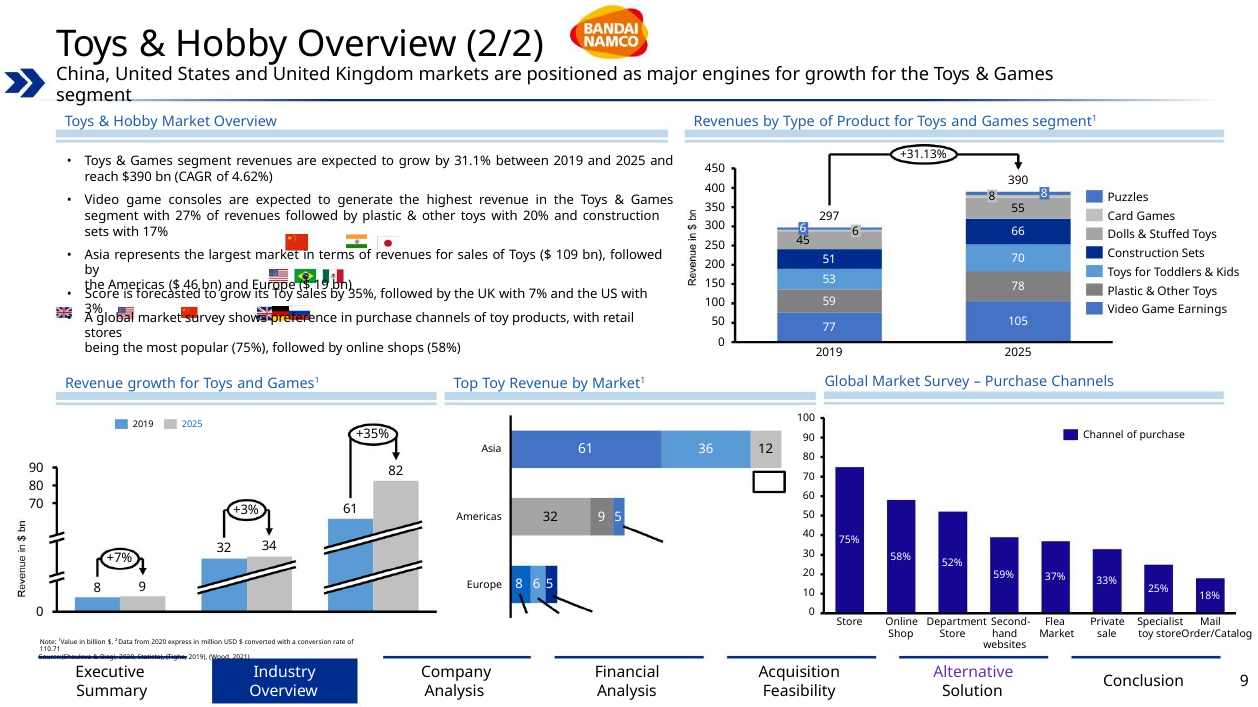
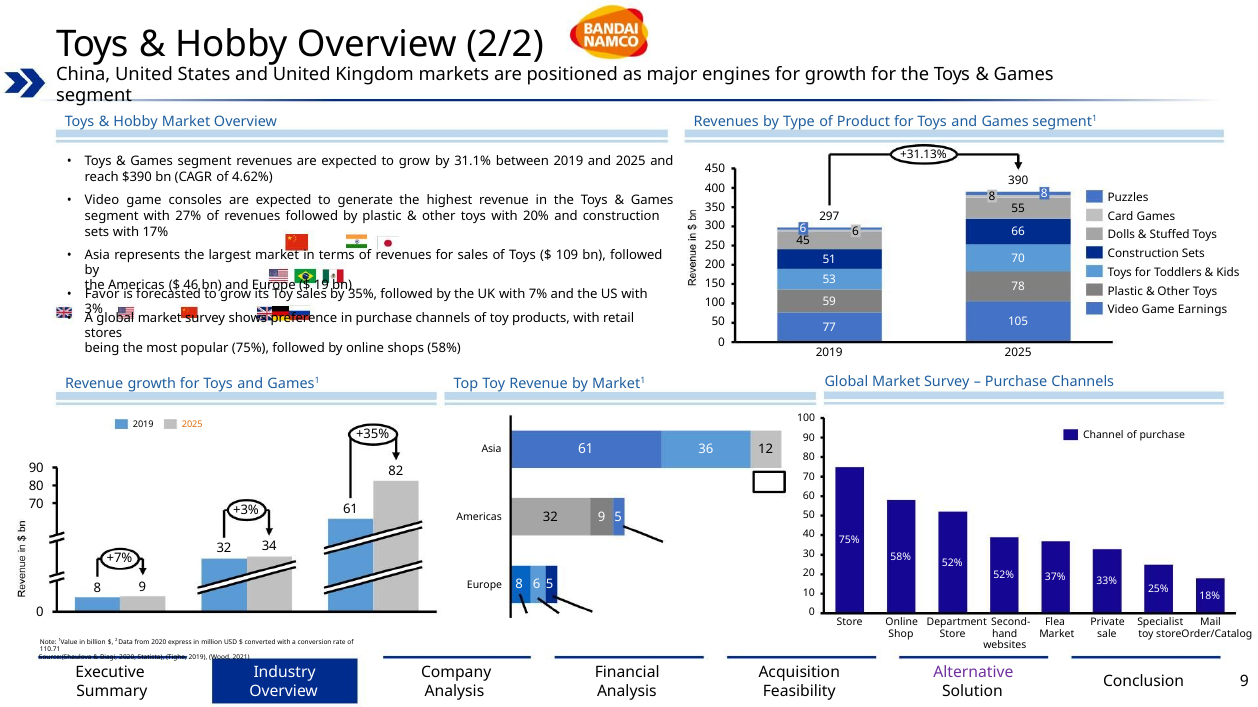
Score: Score -> Favor
2025 at (192, 425) colour: blue -> orange
59% at (1004, 576): 59% -> 52%
